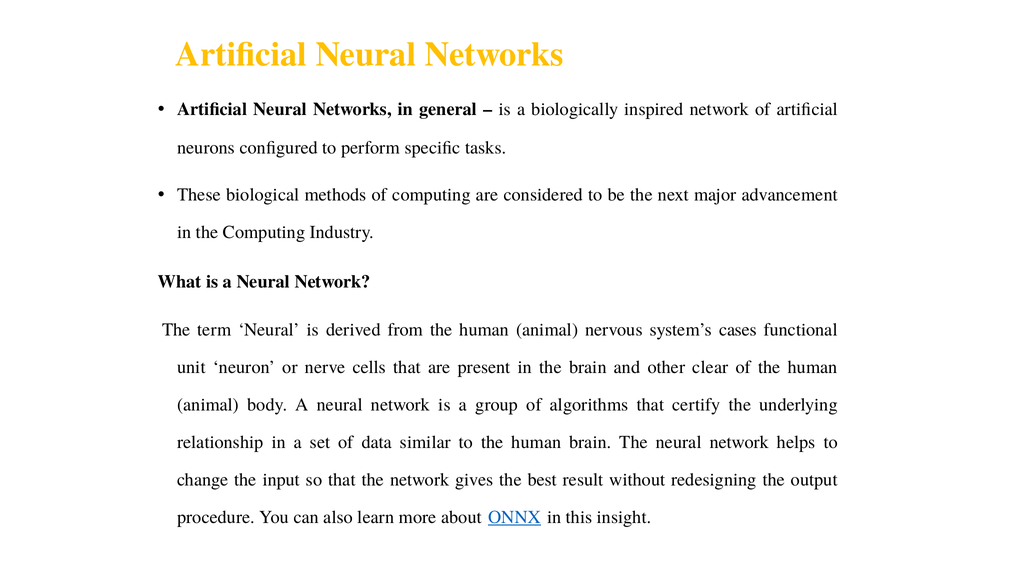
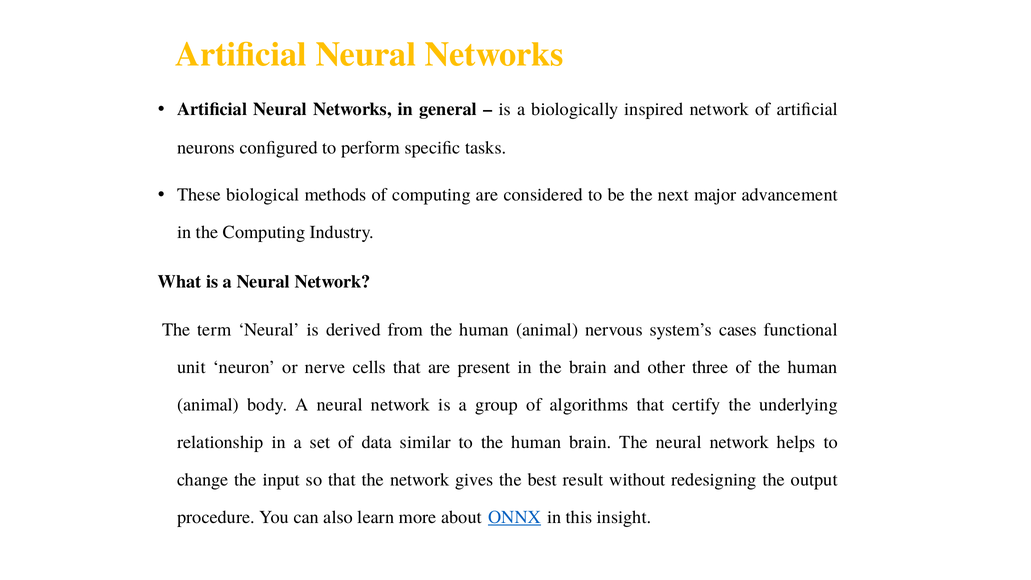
clear: clear -> three
